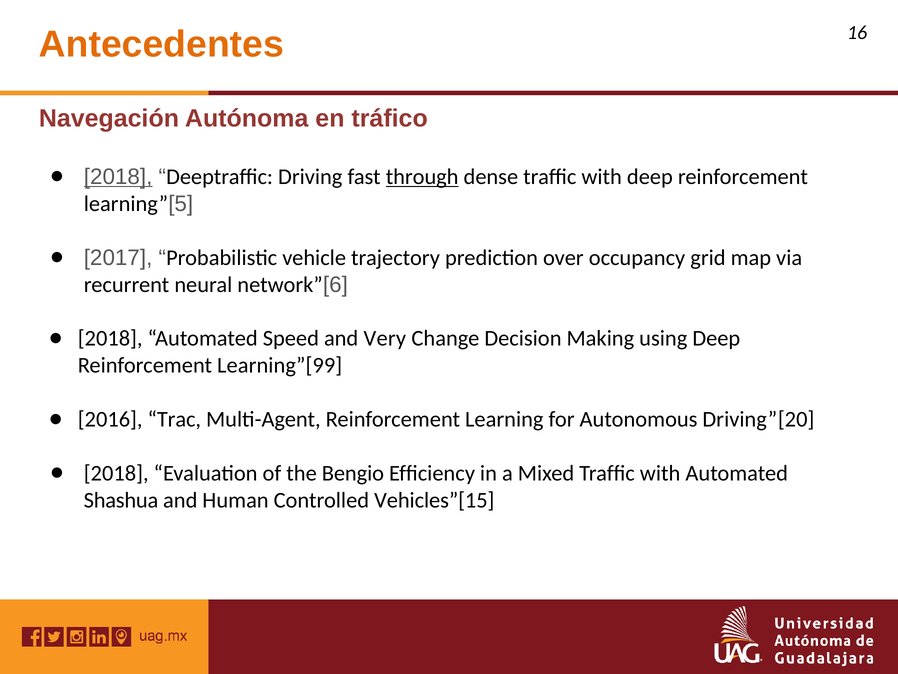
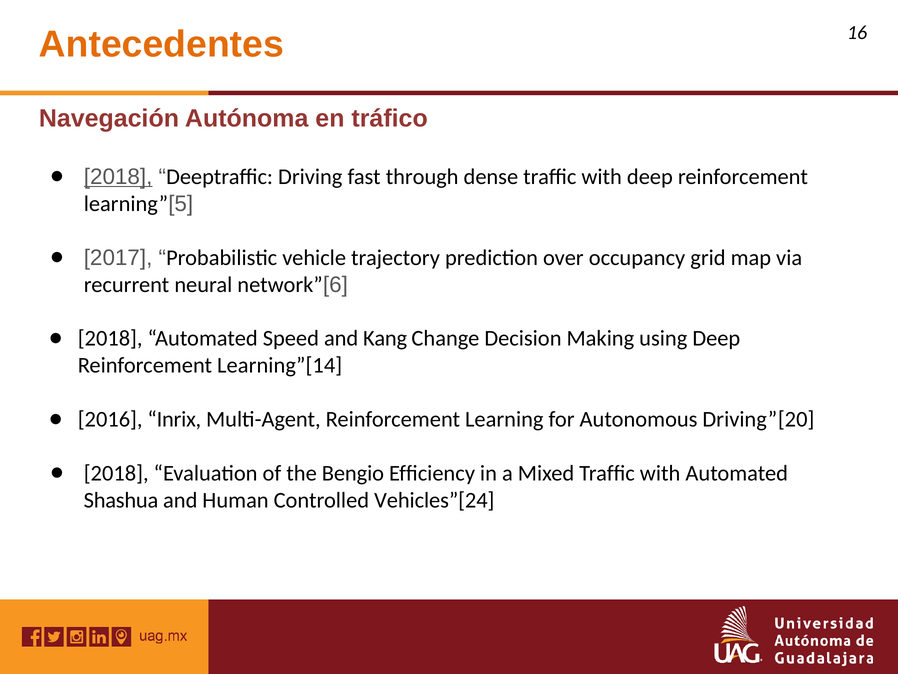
through underline: present -> none
Very: Very -> Kang
Learning”[99: Learning”[99 -> Learning”[14
Trac: Trac -> Inrix
Vehicles”[15: Vehicles”[15 -> Vehicles”[24
